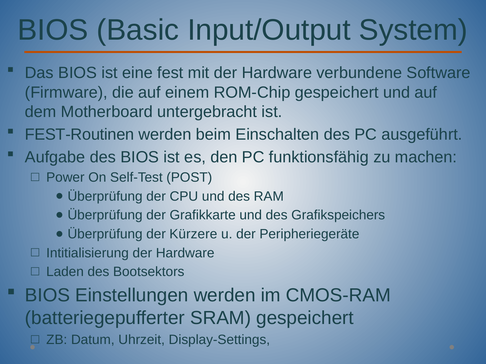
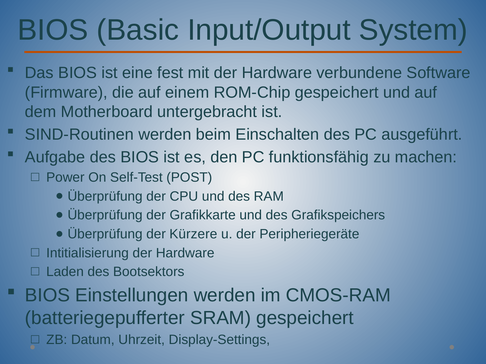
FEST-Routinen: FEST-Routinen -> SIND-Routinen
